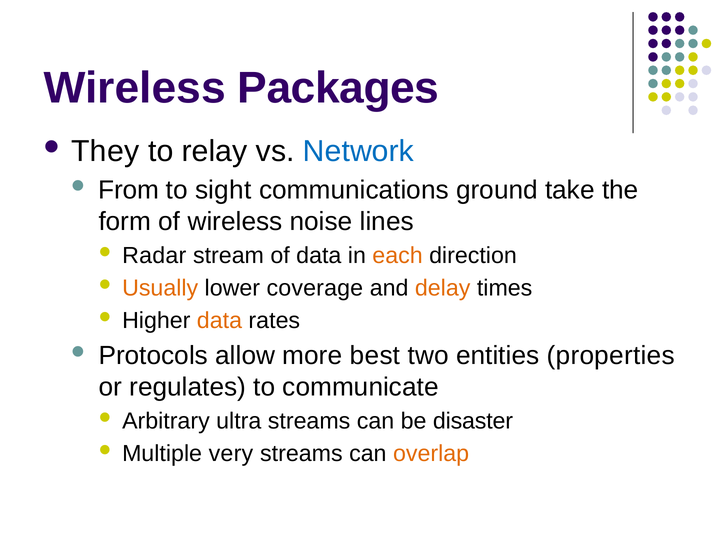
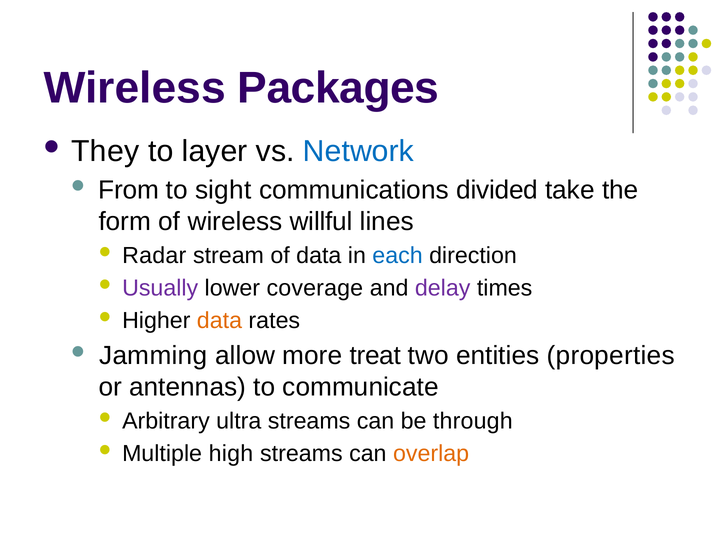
relay: relay -> layer
ground: ground -> divided
noise: noise -> willful
each colour: orange -> blue
Usually colour: orange -> purple
delay colour: orange -> purple
Protocols: Protocols -> Jamming
best: best -> treat
regulates: regulates -> antennas
disaster: disaster -> through
very: very -> high
